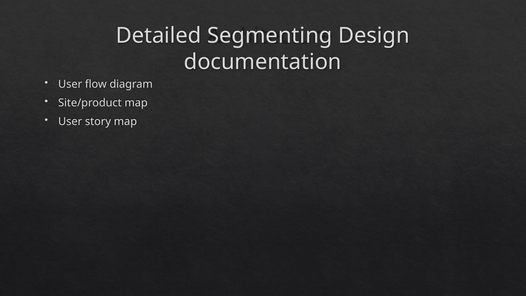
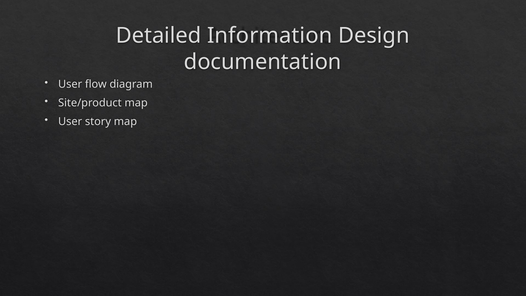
Segmenting: Segmenting -> Information
